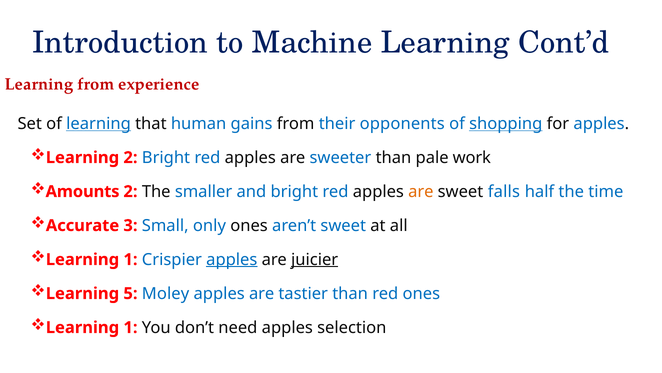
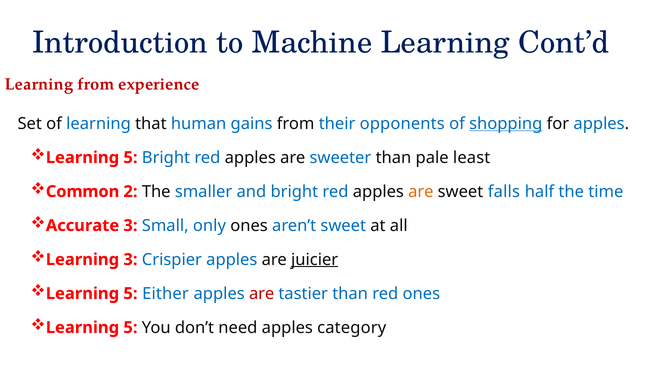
learning at (99, 123) underline: present -> none
2 at (130, 157): 2 -> 5
work: work -> least
Amounts: Amounts -> Common
1 at (130, 259): 1 -> 3
apples at (232, 259) underline: present -> none
Moley: Moley -> Either
are at (262, 293) colour: blue -> red
1 at (130, 327): 1 -> 5
selection: selection -> category
